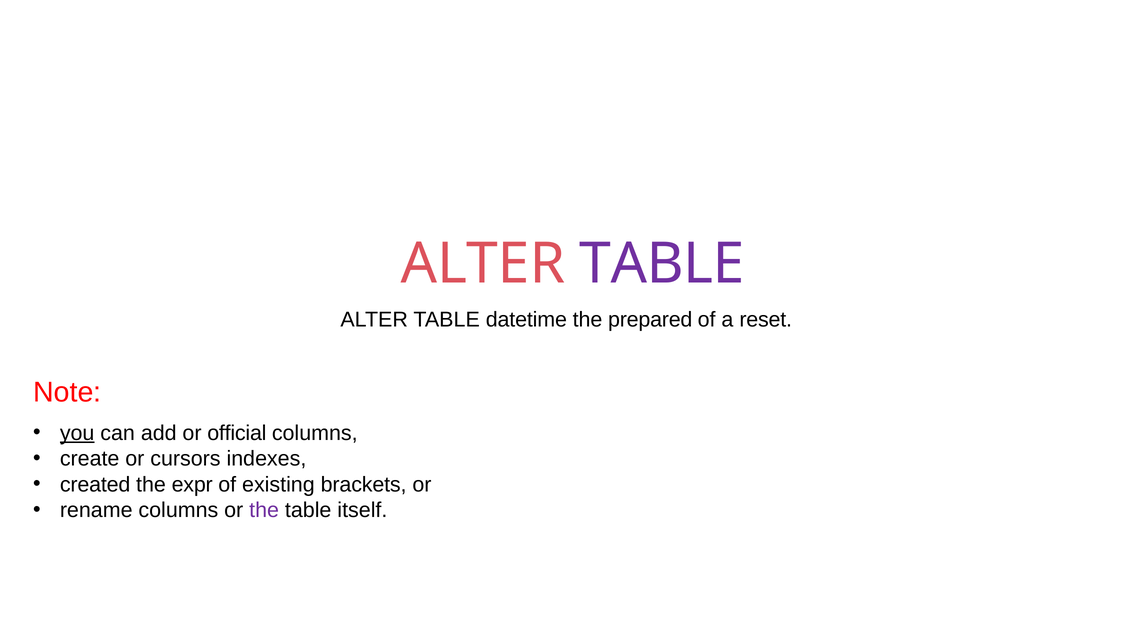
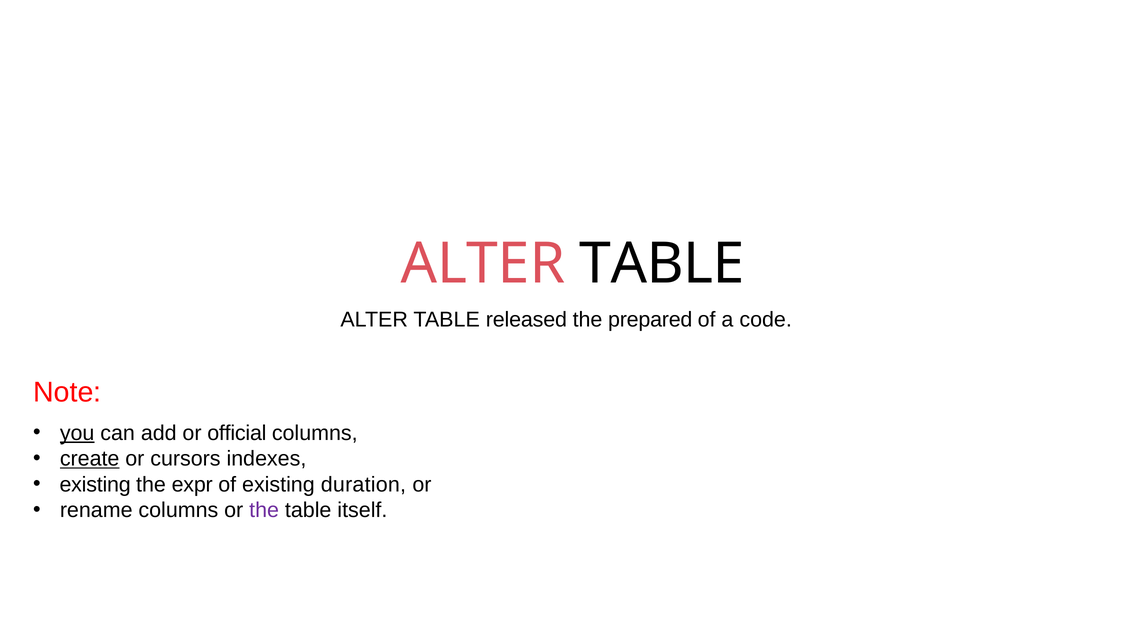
TABLE at (662, 264) colour: purple -> black
datetime: datetime -> released
reset: reset -> code
create underline: none -> present
created at (95, 485): created -> existing
brackets: brackets -> duration
